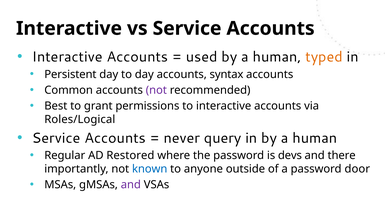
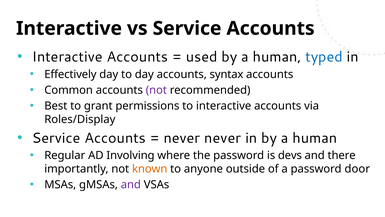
typed colour: orange -> blue
Persistent: Persistent -> Effectively
Roles/Logical: Roles/Logical -> Roles/Display
never query: query -> never
Restored: Restored -> Involving
known colour: blue -> orange
